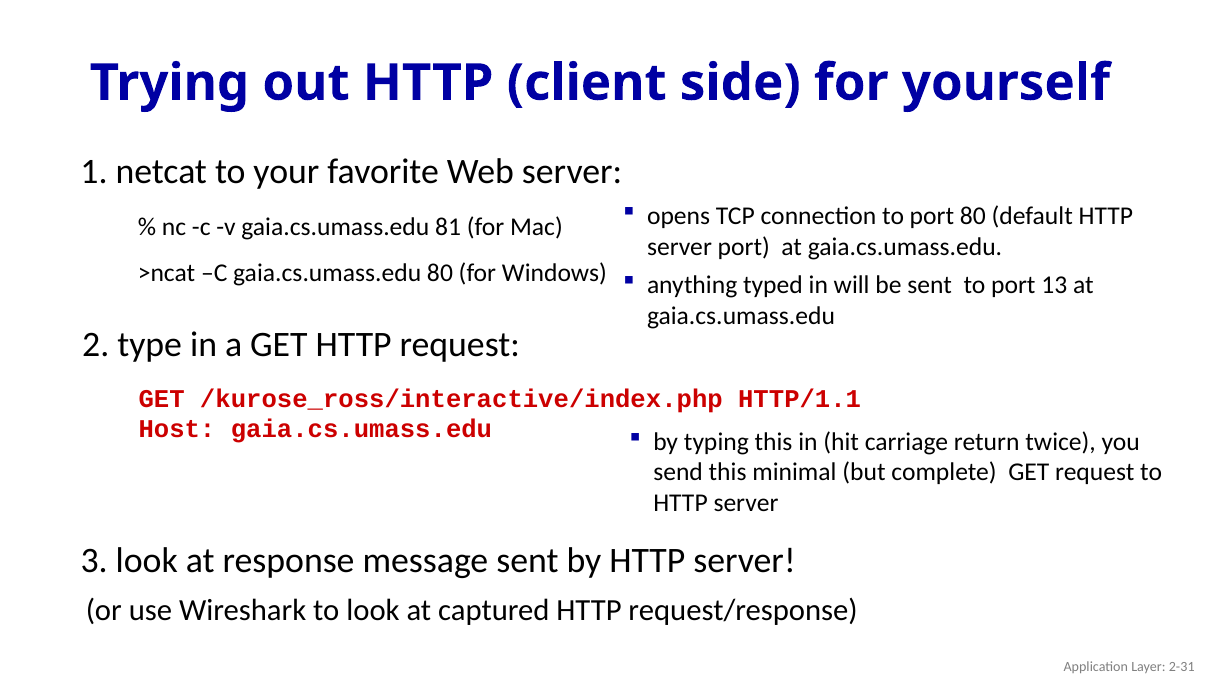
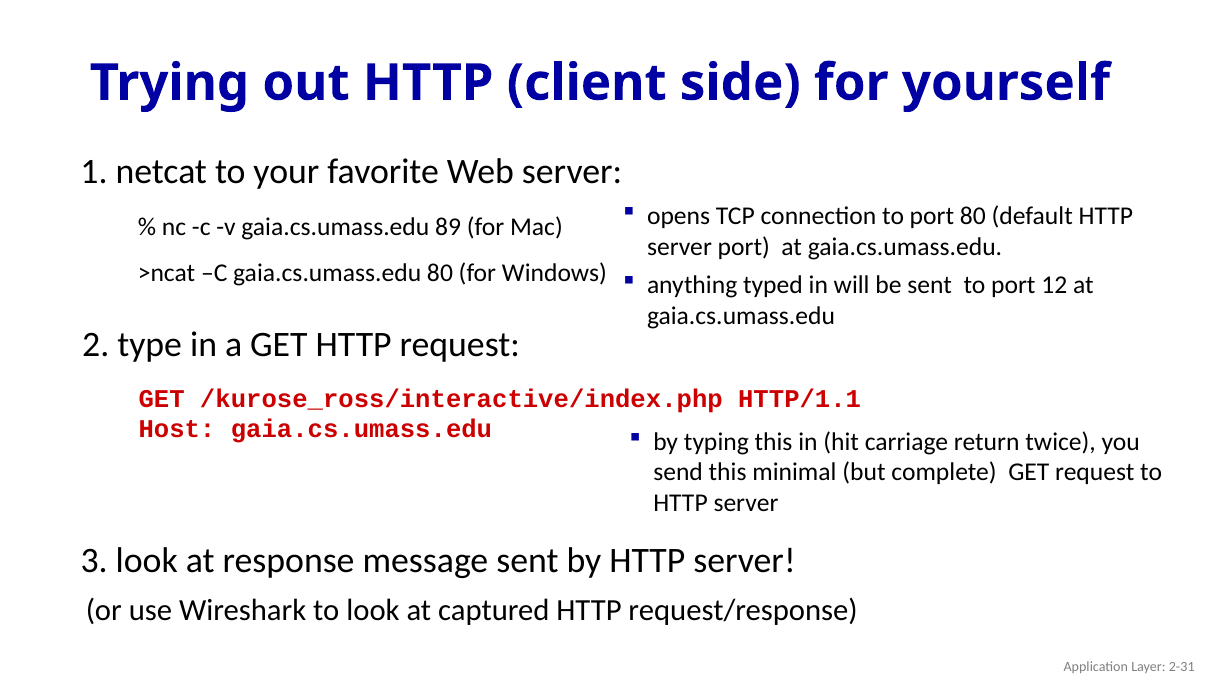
81: 81 -> 89
13: 13 -> 12
